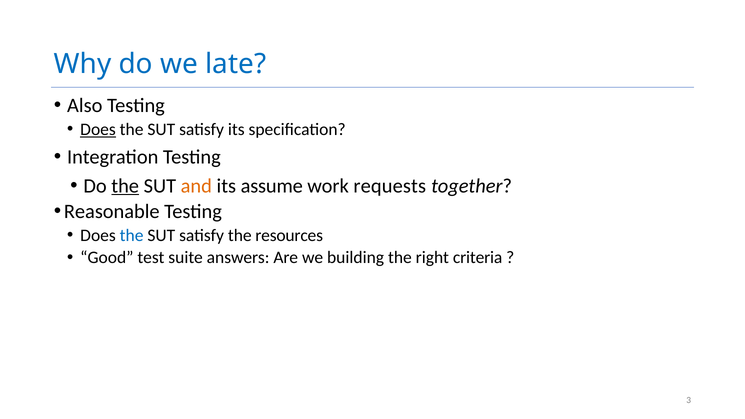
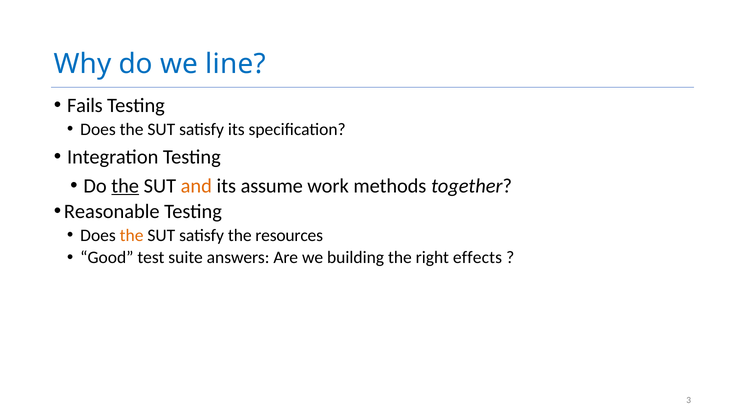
late: late -> line
Also: Also -> Fails
Does at (98, 129) underline: present -> none
requests: requests -> methods
the at (132, 235) colour: blue -> orange
criteria: criteria -> effects
